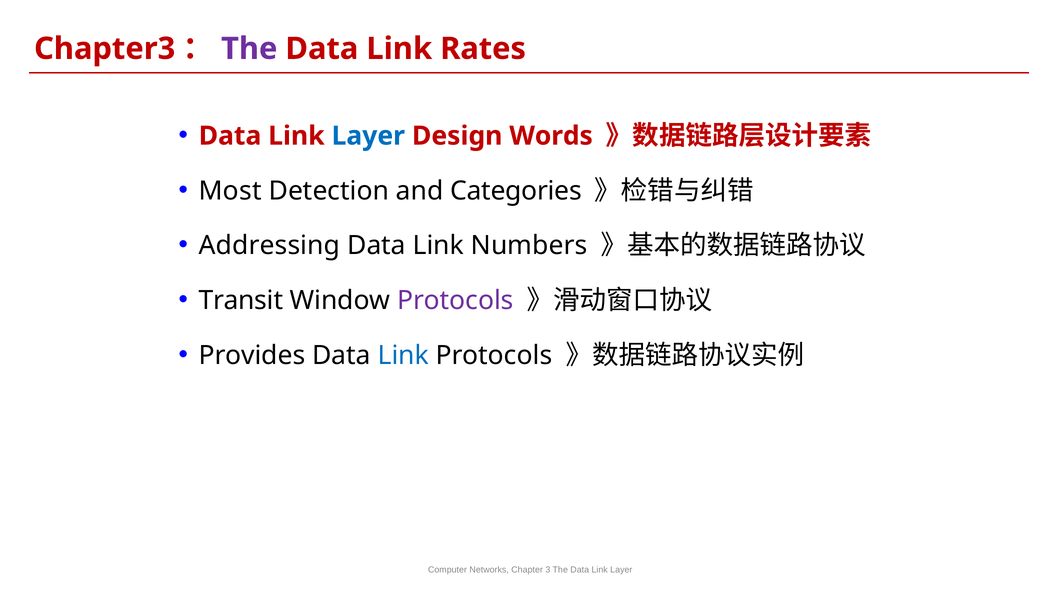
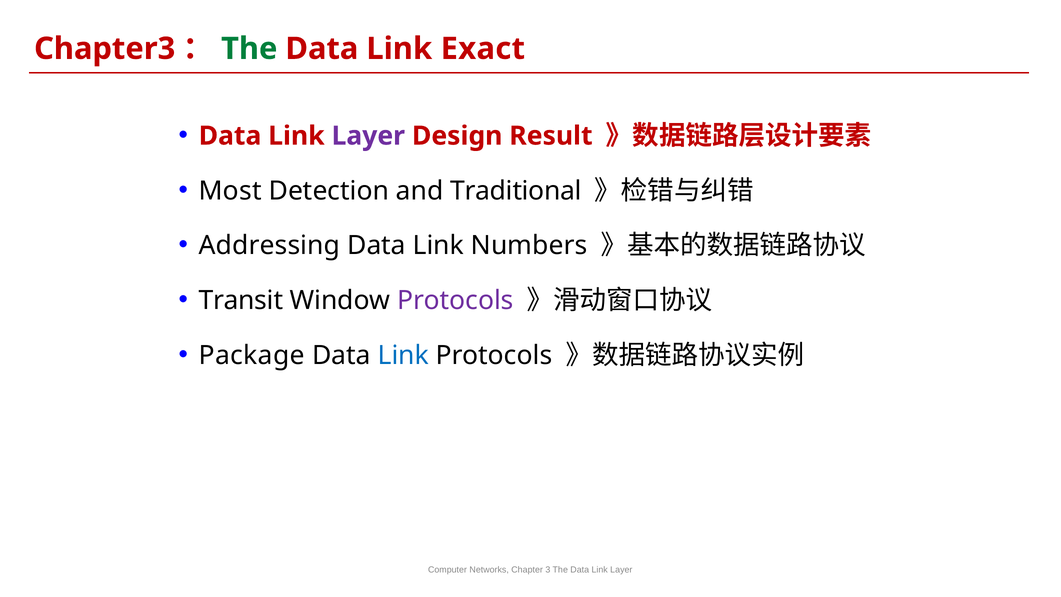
The at (249, 49) colour: purple -> green
Rates: Rates -> Exact
Layer at (368, 136) colour: blue -> purple
Words: Words -> Result
Categories: Categories -> Traditional
Provides: Provides -> Package
